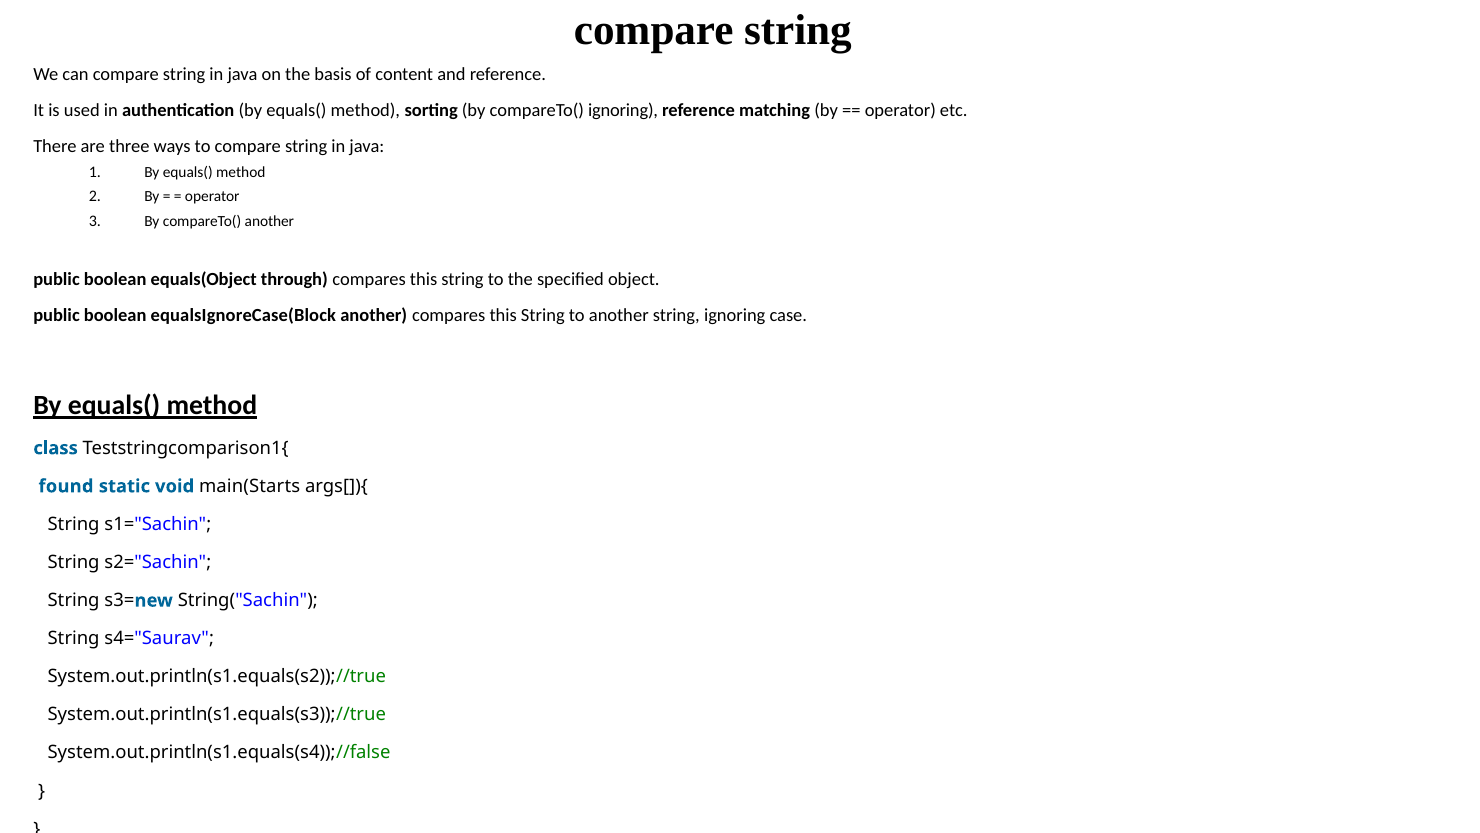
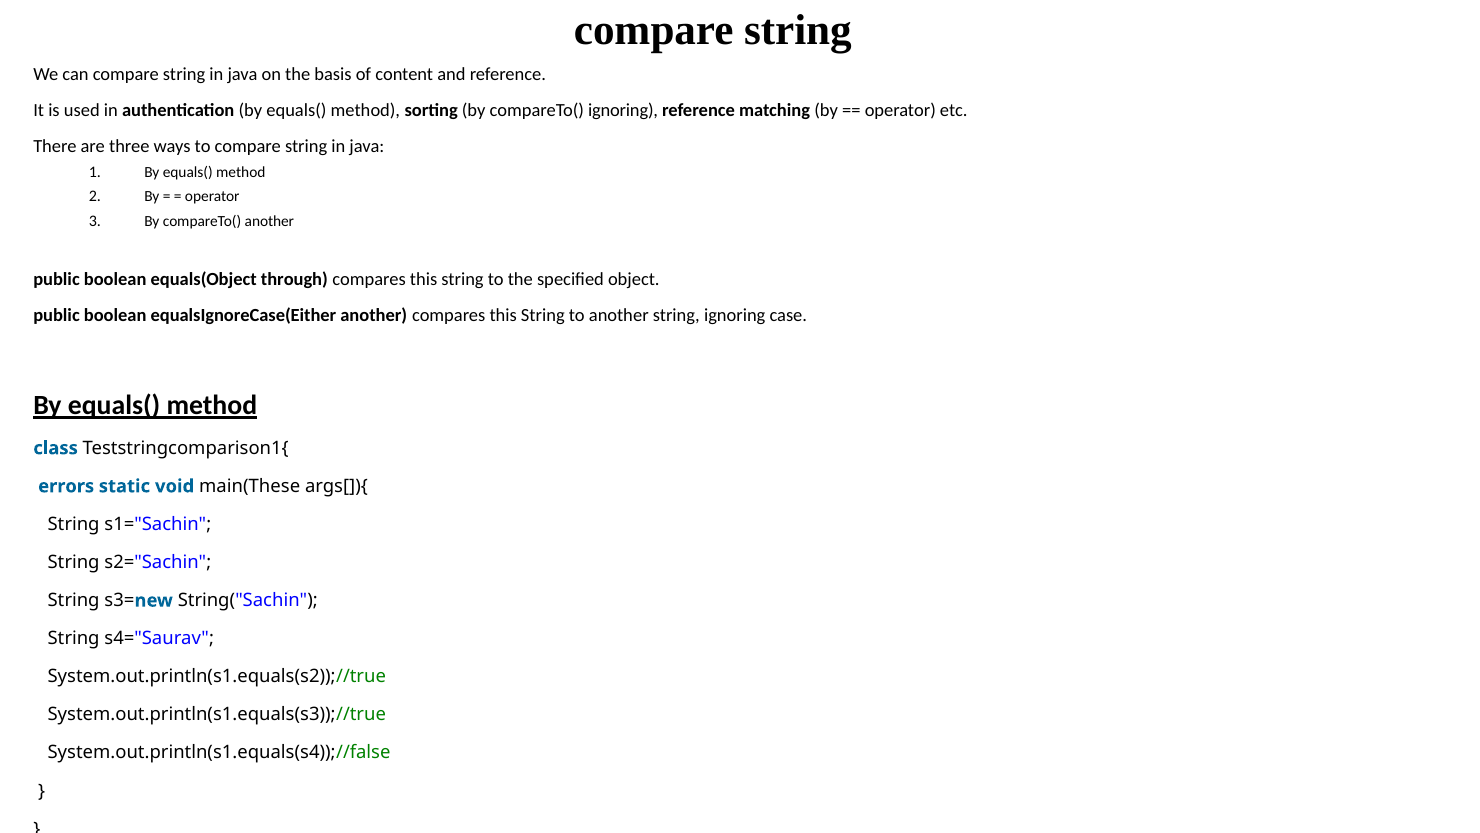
equalsIgnoreCase(Block: equalsIgnoreCase(Block -> equalsIgnoreCase(Either
found: found -> errors
main(Starts: main(Starts -> main(These
